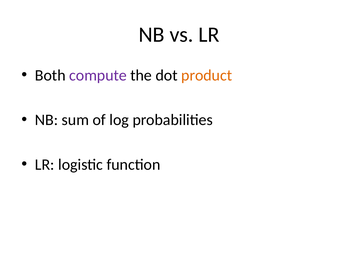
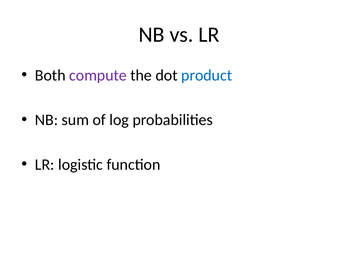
product colour: orange -> blue
